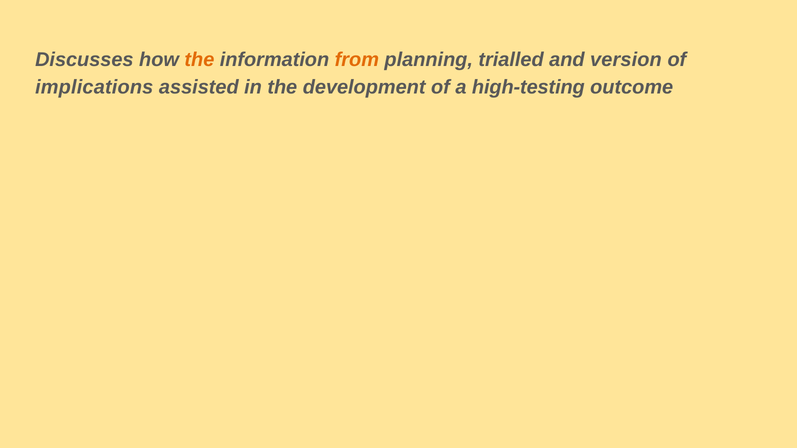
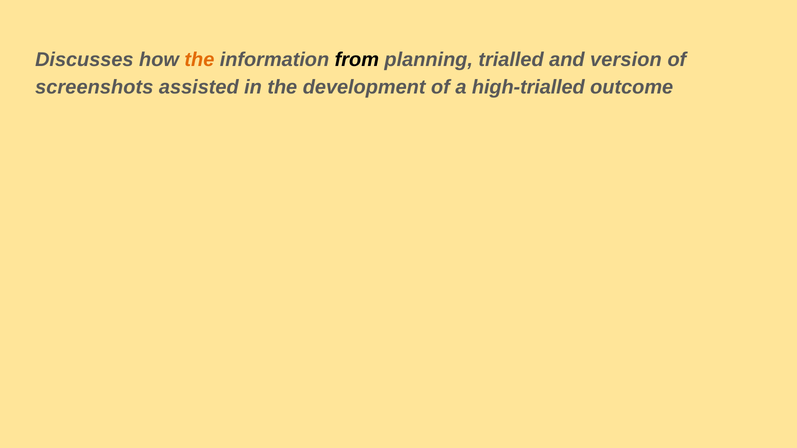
from colour: orange -> black
implications: implications -> screenshots
high-testing: high-testing -> high-trialled
